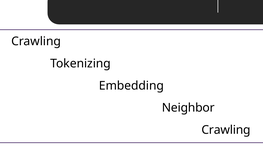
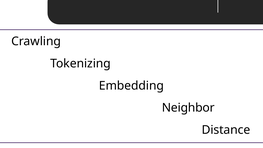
Crawling at (226, 130): Crawling -> Distance
